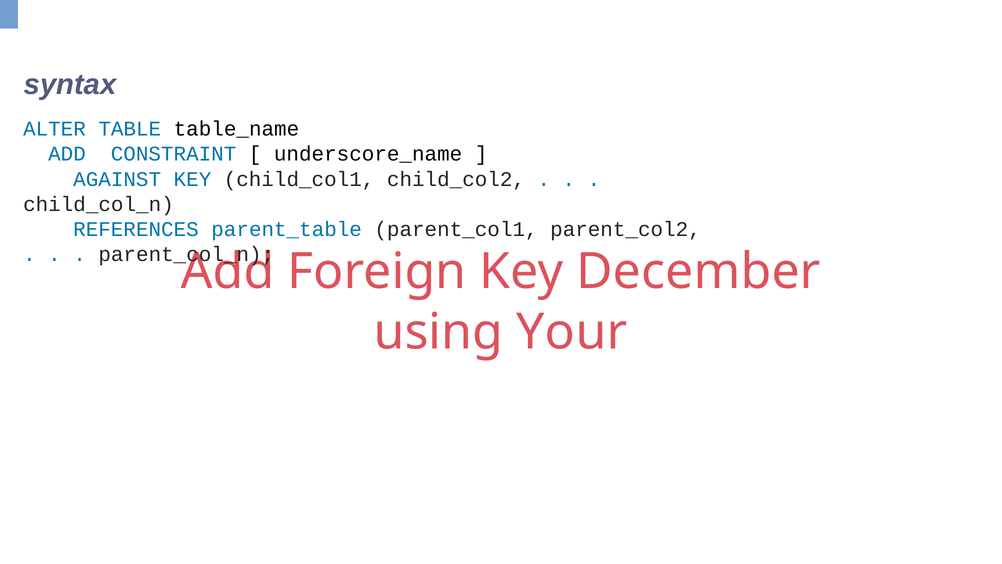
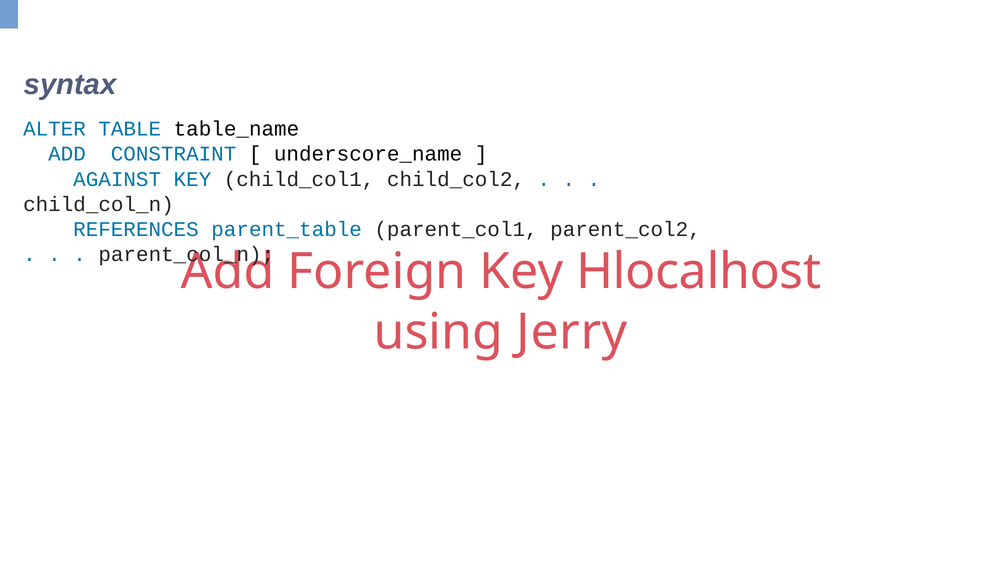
December: December -> Hlocalhost
Your: Your -> Jerry
